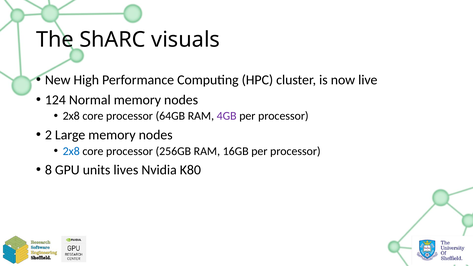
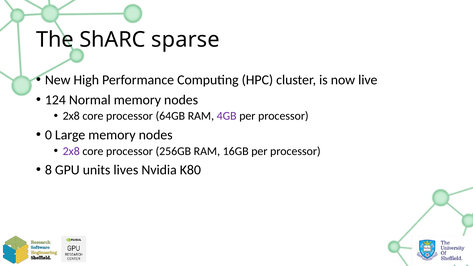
visuals: visuals -> sparse
2: 2 -> 0
2x8 at (71, 151) colour: blue -> purple
